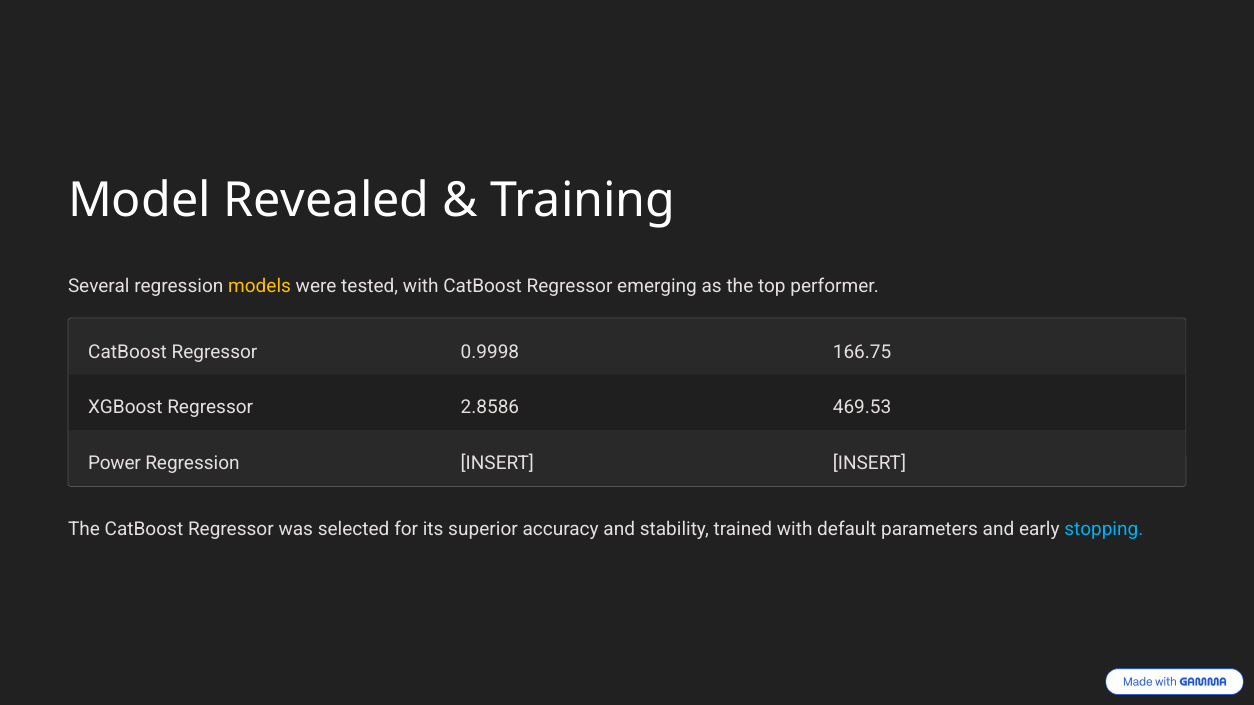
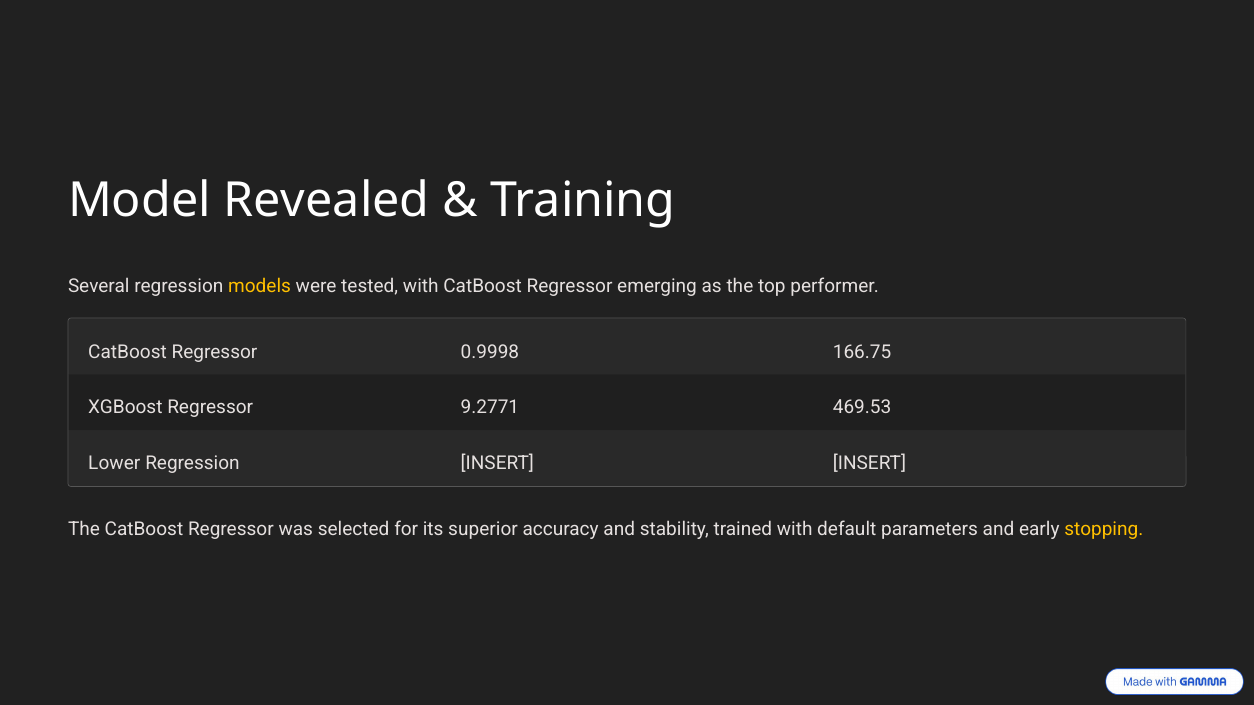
2.8586: 2.8586 -> 9.2771
Power: Power -> Lower
stopping colour: light blue -> yellow
